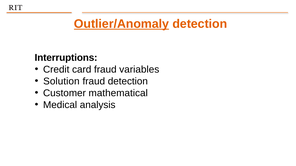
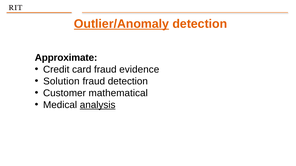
Interruptions: Interruptions -> Approximate
variables: variables -> evidence
analysis underline: none -> present
